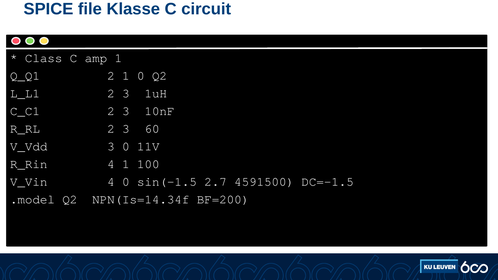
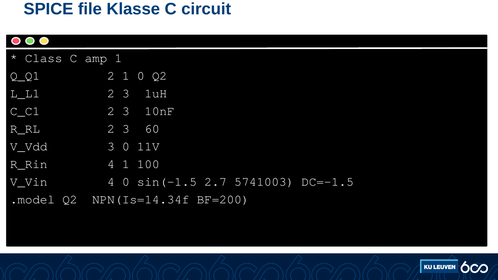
4591500: 4591500 -> 5741003
